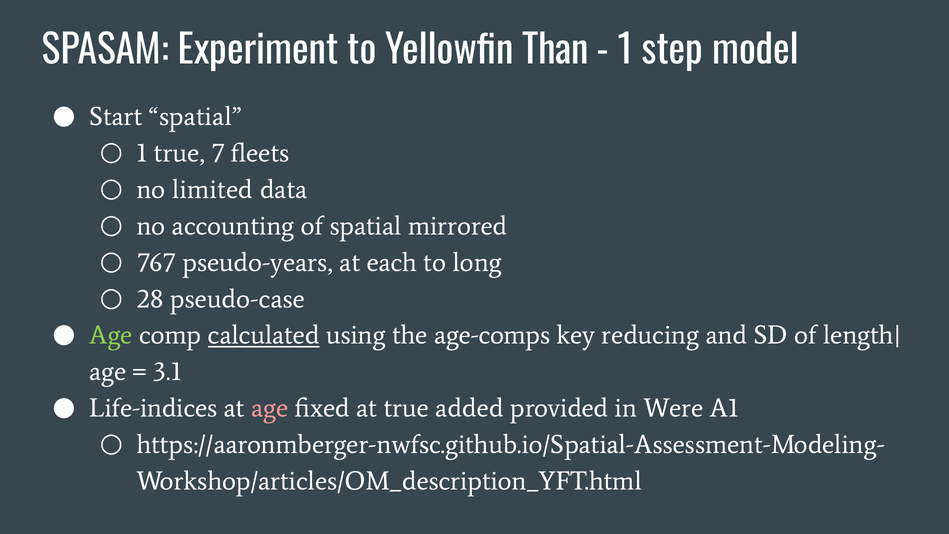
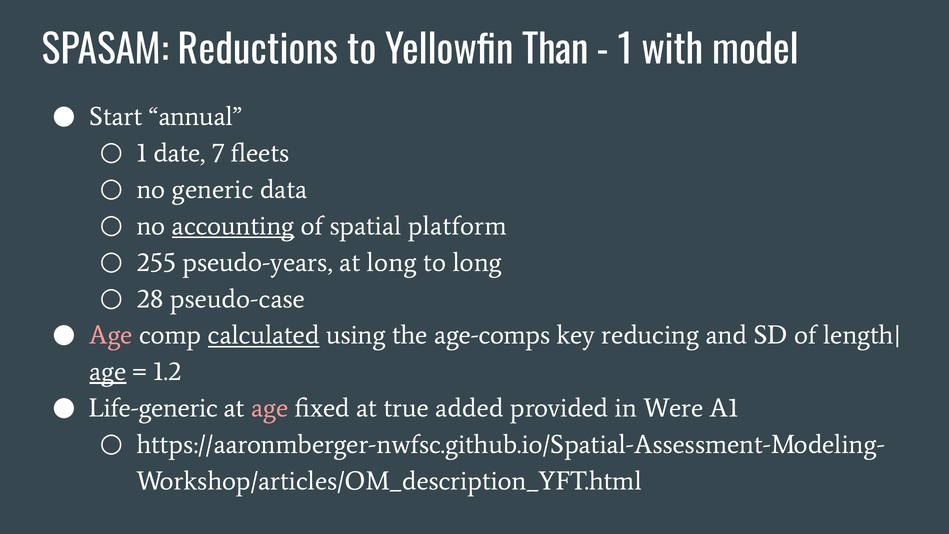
Experiment: Experiment -> Reductions
step: step -> with
Start spatial: spatial -> annual
1 true: true -> date
limited: limited -> generic
accounting underline: none -> present
mirrored: mirrored -> platform
767: 767 -> 255
at each: each -> long
Age at (111, 335) colour: light green -> pink
age at (108, 372) underline: none -> present
3.1: 3.1 -> 1.2
Life-indices: Life-indices -> Life-generic
